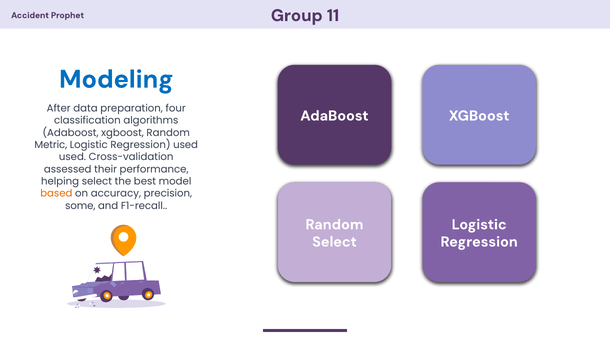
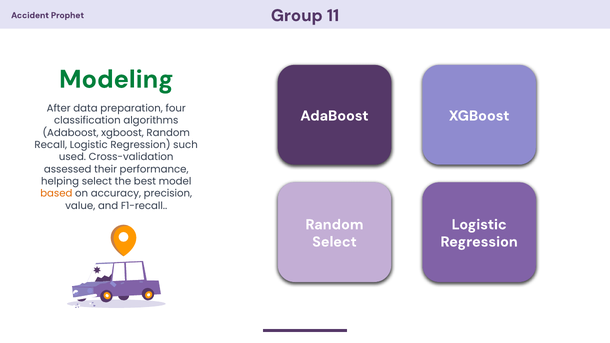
Modeling colour: blue -> green
Metric: Metric -> Recall
Regression used: used -> such
some: some -> value
